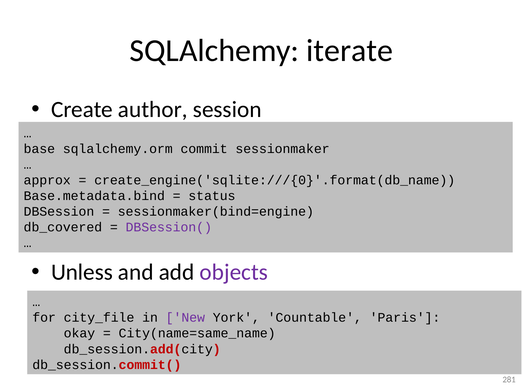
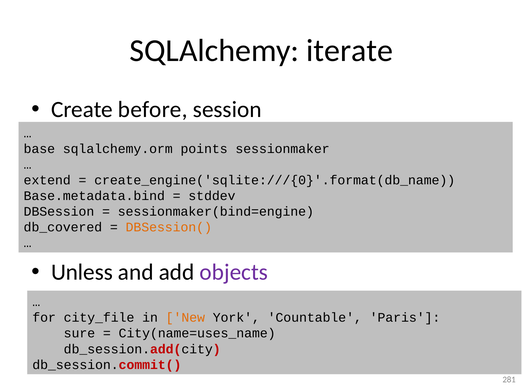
author: author -> before
commit: commit -> points
approx: approx -> extend
status: status -> stddev
DBSession( colour: purple -> orange
New colour: purple -> orange
okay: okay -> sure
City(name=same_name: City(name=same_name -> City(name=uses_name
